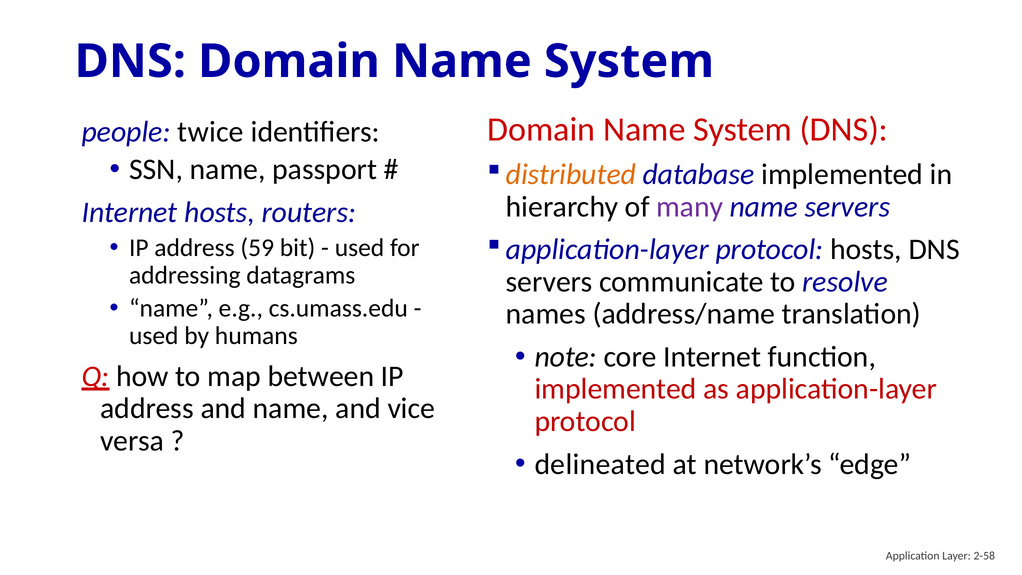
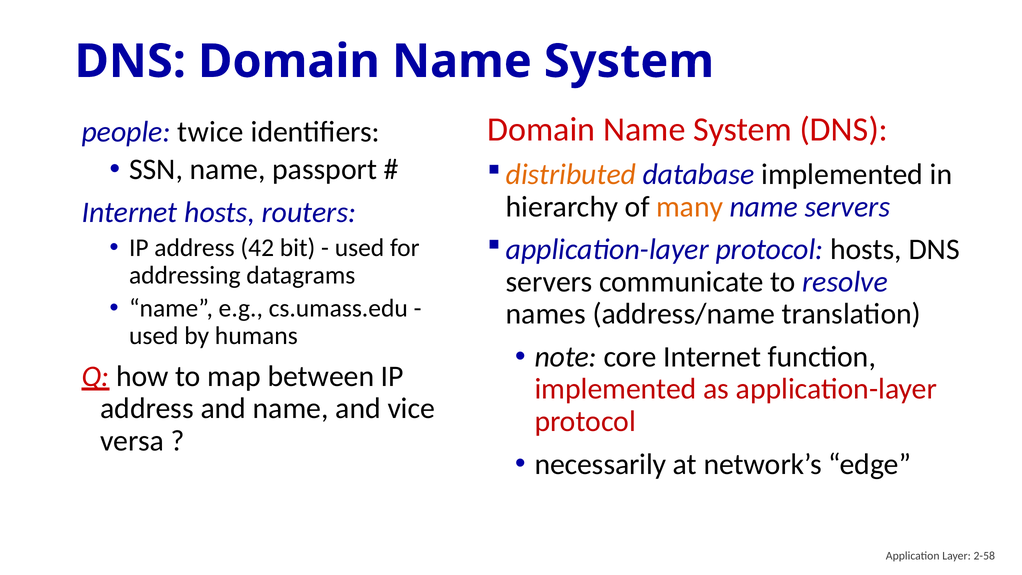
many colour: purple -> orange
59: 59 -> 42
delineated: delineated -> necessarily
